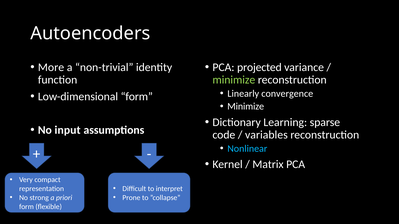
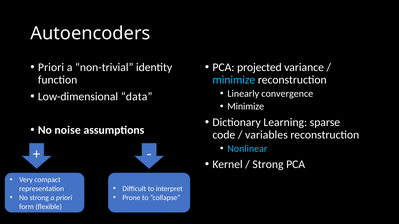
More at (51, 67): More -> Priori
minimize at (234, 80) colour: light green -> light blue
Low-dimensional form: form -> data
input: input -> noise
Matrix at (268, 165): Matrix -> Strong
